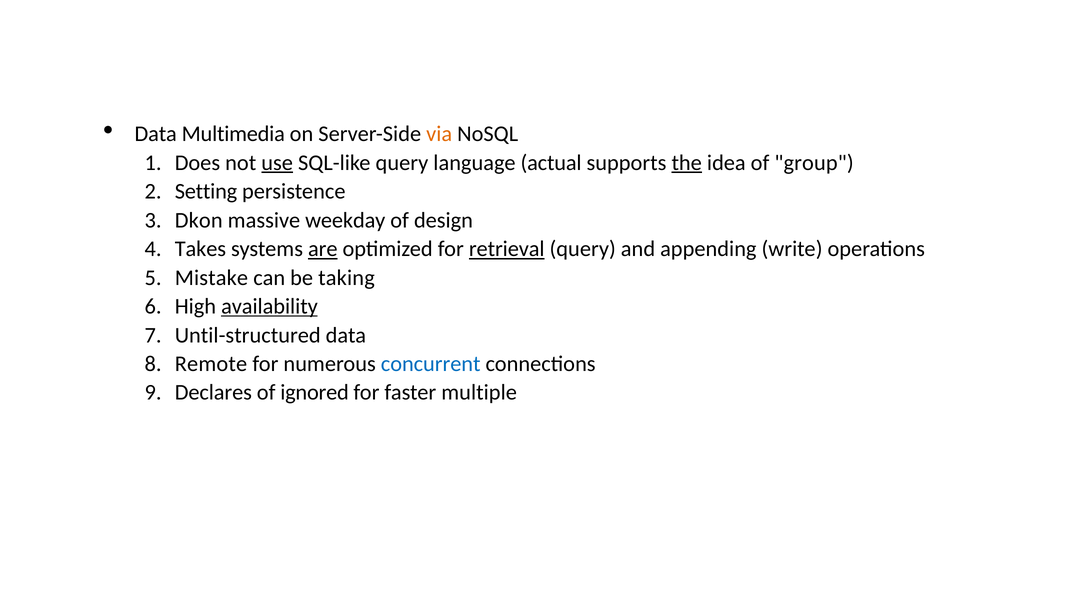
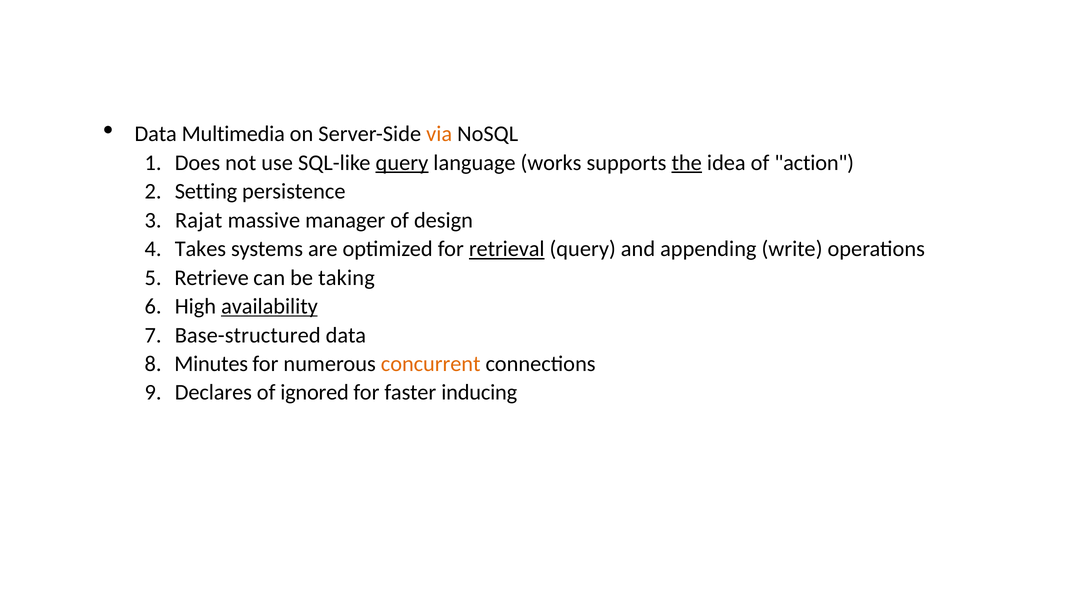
use underline: present -> none
query at (402, 163) underline: none -> present
actual: actual -> works
group: group -> action
Dkon: Dkon -> Rajat
weekday: weekday -> manager
are underline: present -> none
Mistake: Mistake -> Retrieve
Until-structured: Until-structured -> Base-structured
Remote: Remote -> Minutes
concurrent colour: blue -> orange
multiple: multiple -> inducing
